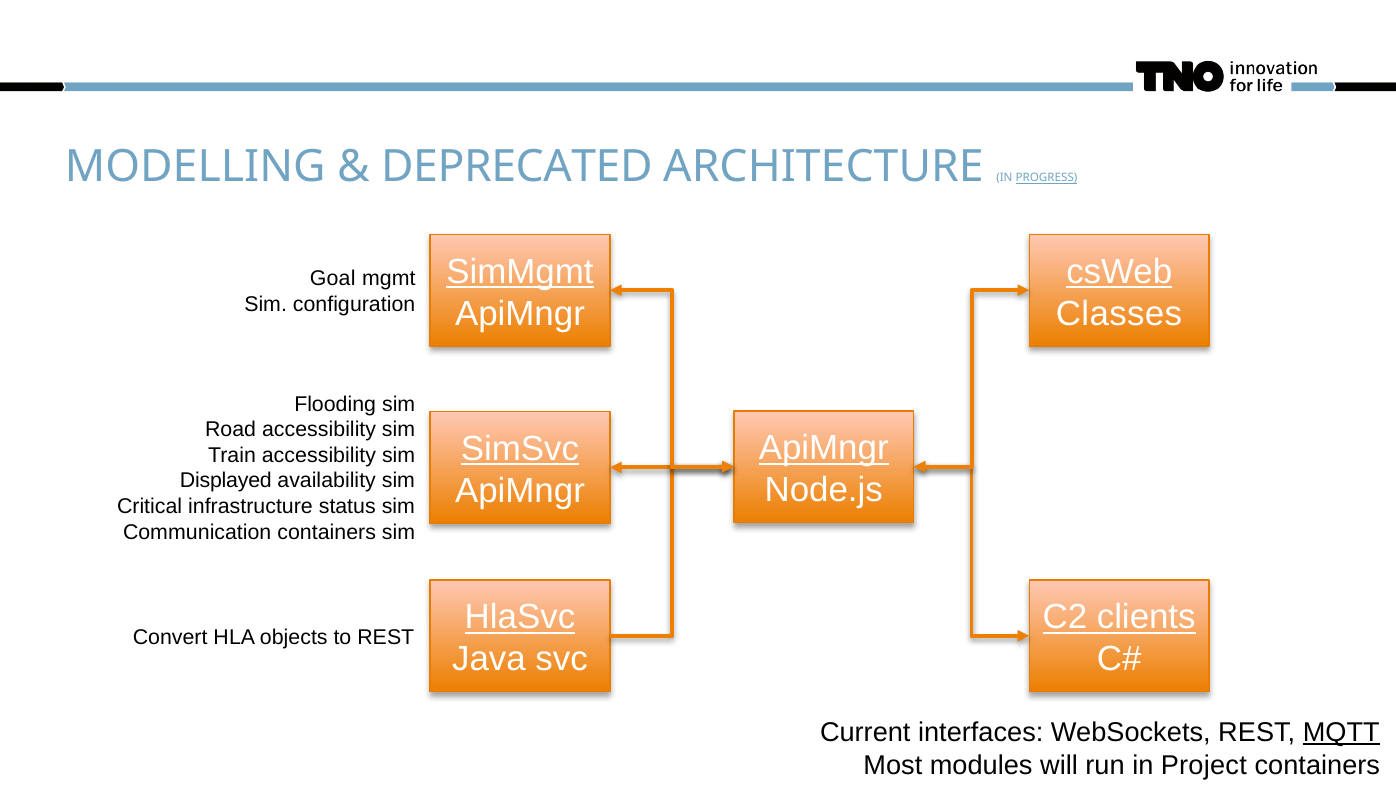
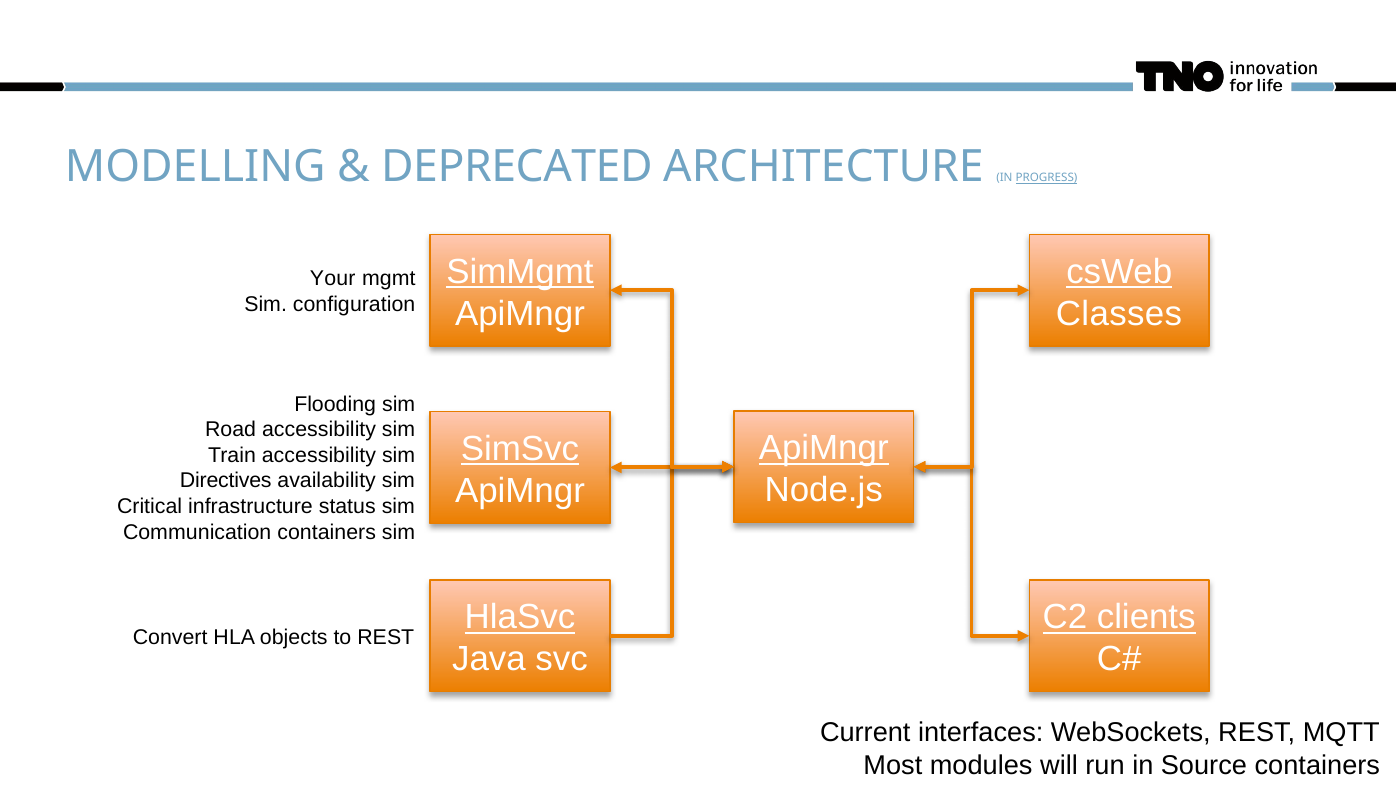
Goal: Goal -> Your
Displayed: Displayed -> Directives
MQTT underline: present -> none
Project: Project -> Source
